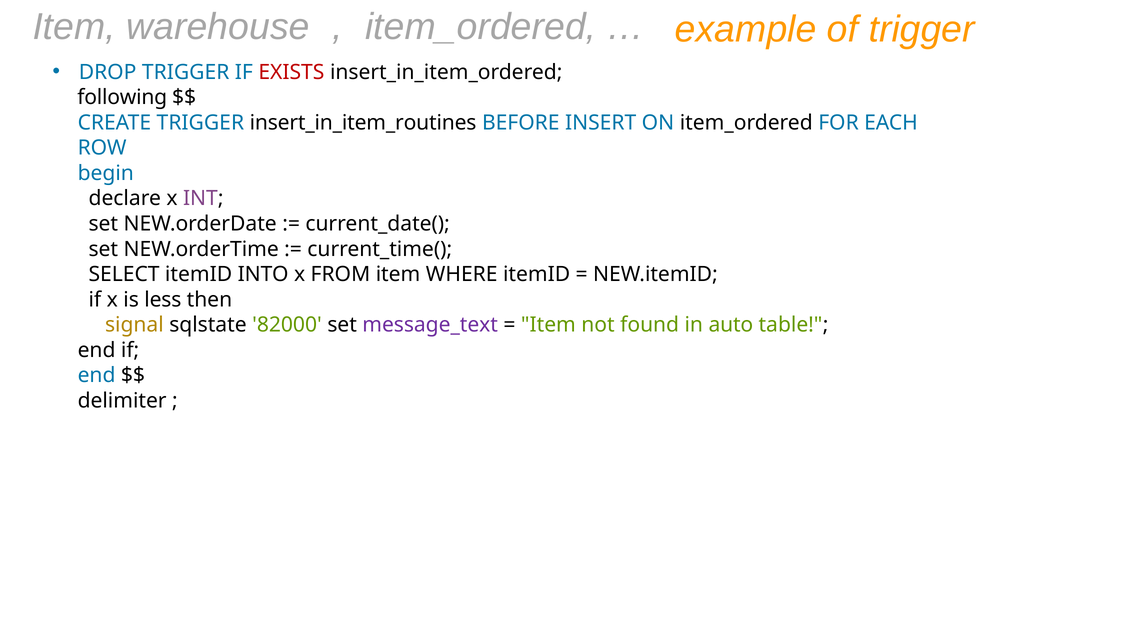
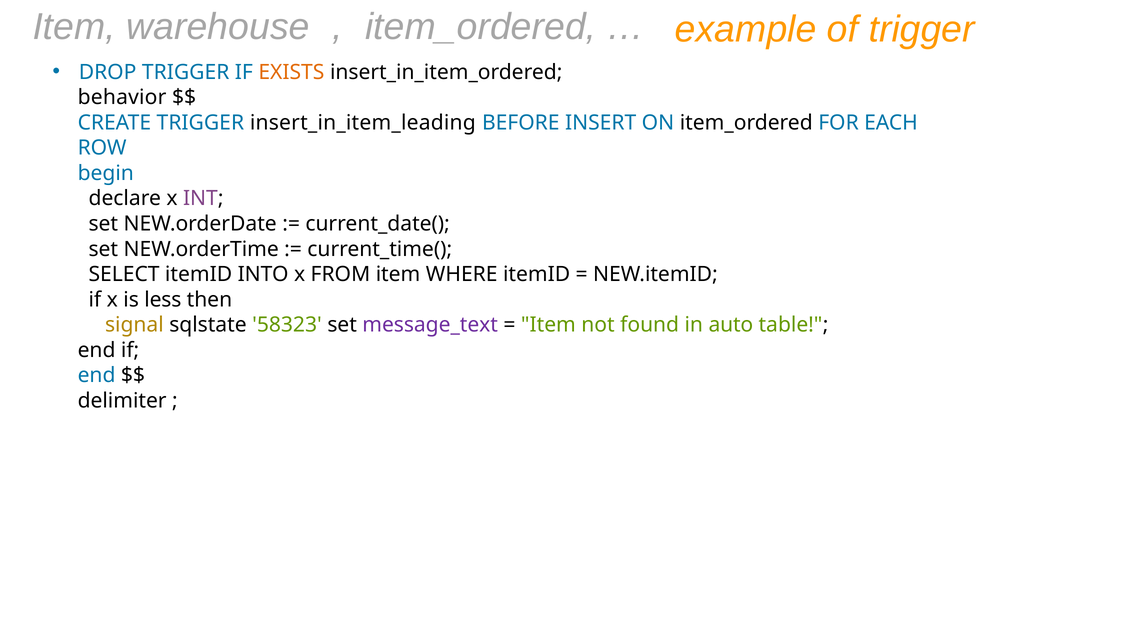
EXISTS colour: red -> orange
following: following -> behavior
insert_in_item_routines: insert_in_item_routines -> insert_in_item_leading
82000: 82000 -> 58323
